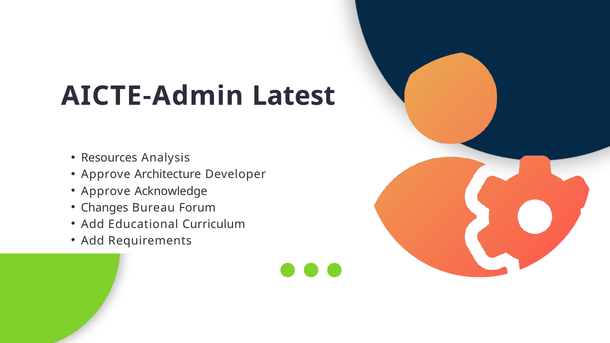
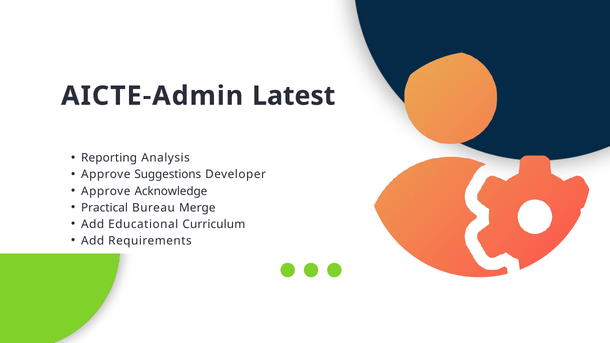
Resources: Resources -> Reporting
Architecture: Architecture -> Suggestions
Changes: Changes -> Practical
Forum: Forum -> Merge
